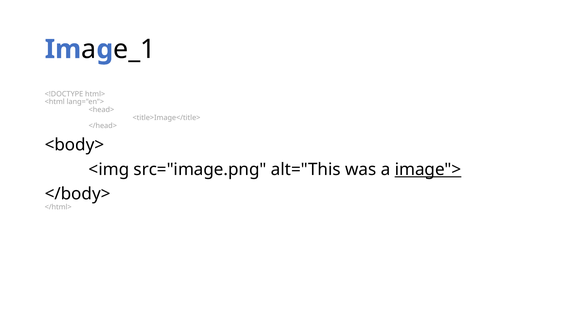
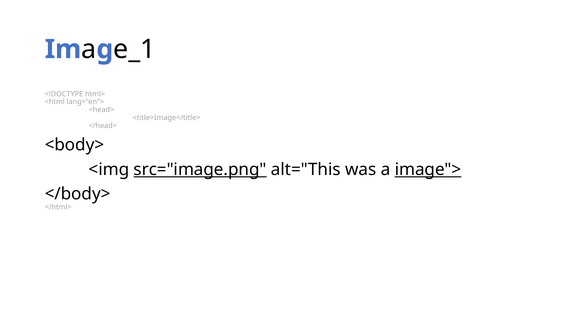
src="image.png underline: none -> present
